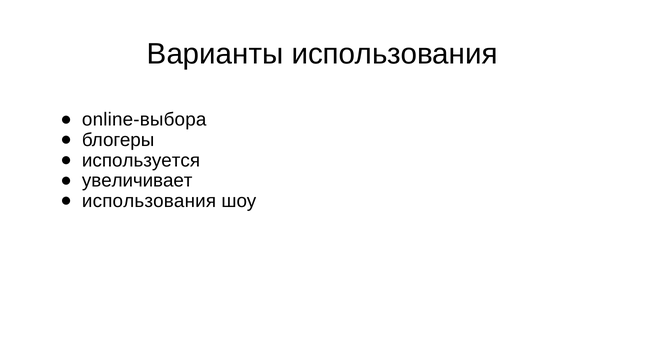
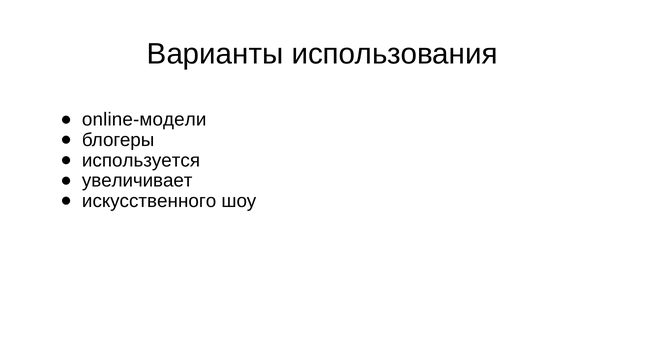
online-выбора: online-выбора -> online-модели
использования at (149, 201): использования -> искусственного
